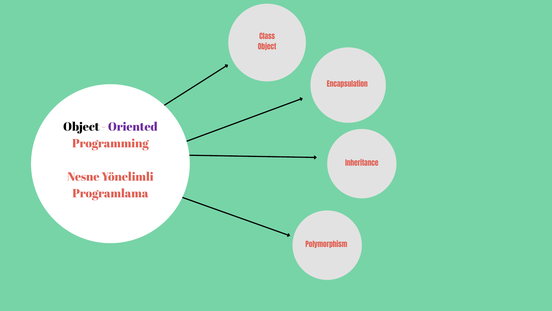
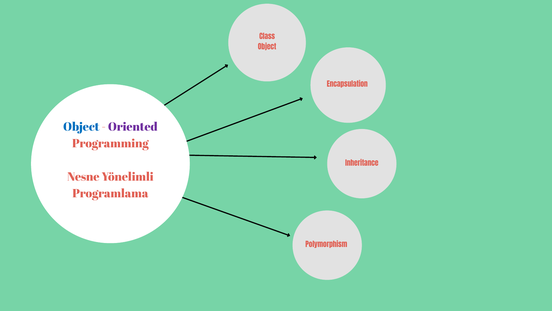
Object at (81, 127) colour: black -> blue
